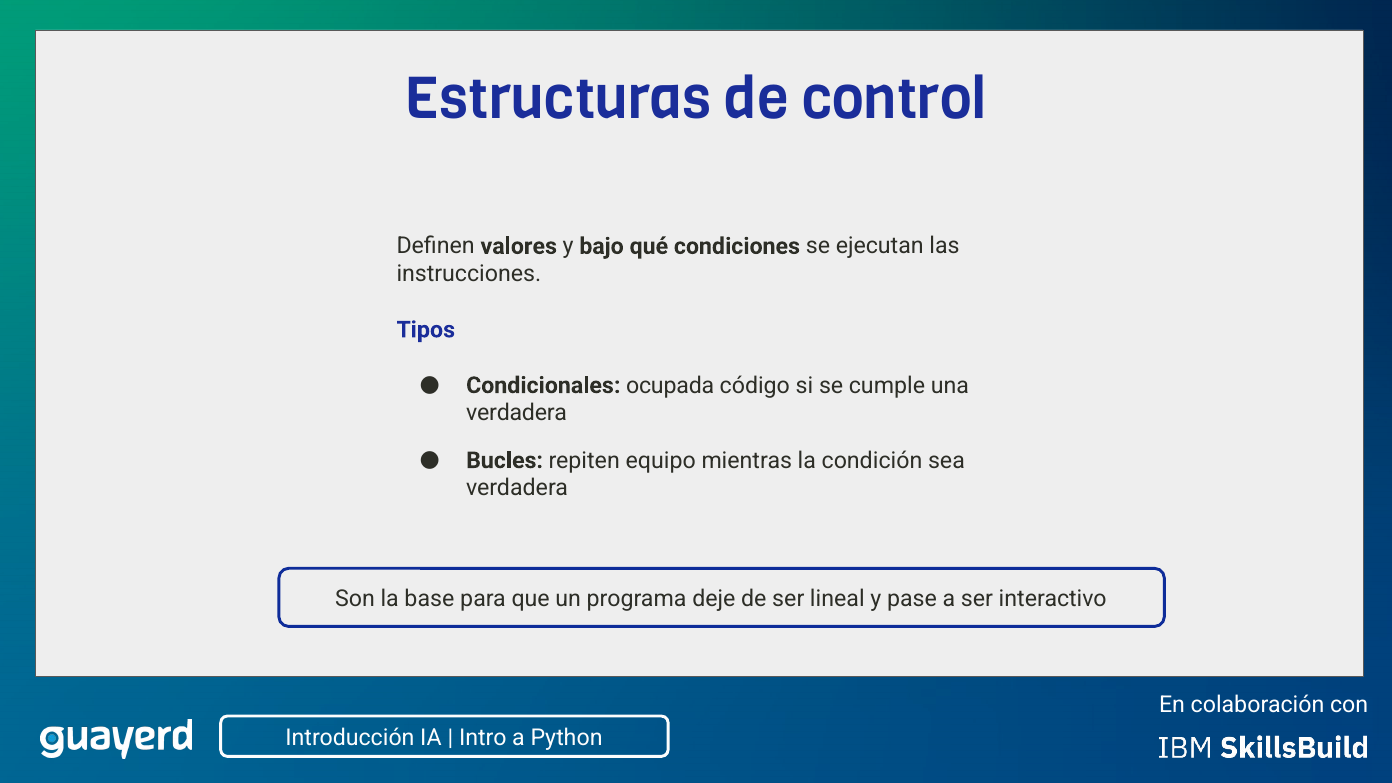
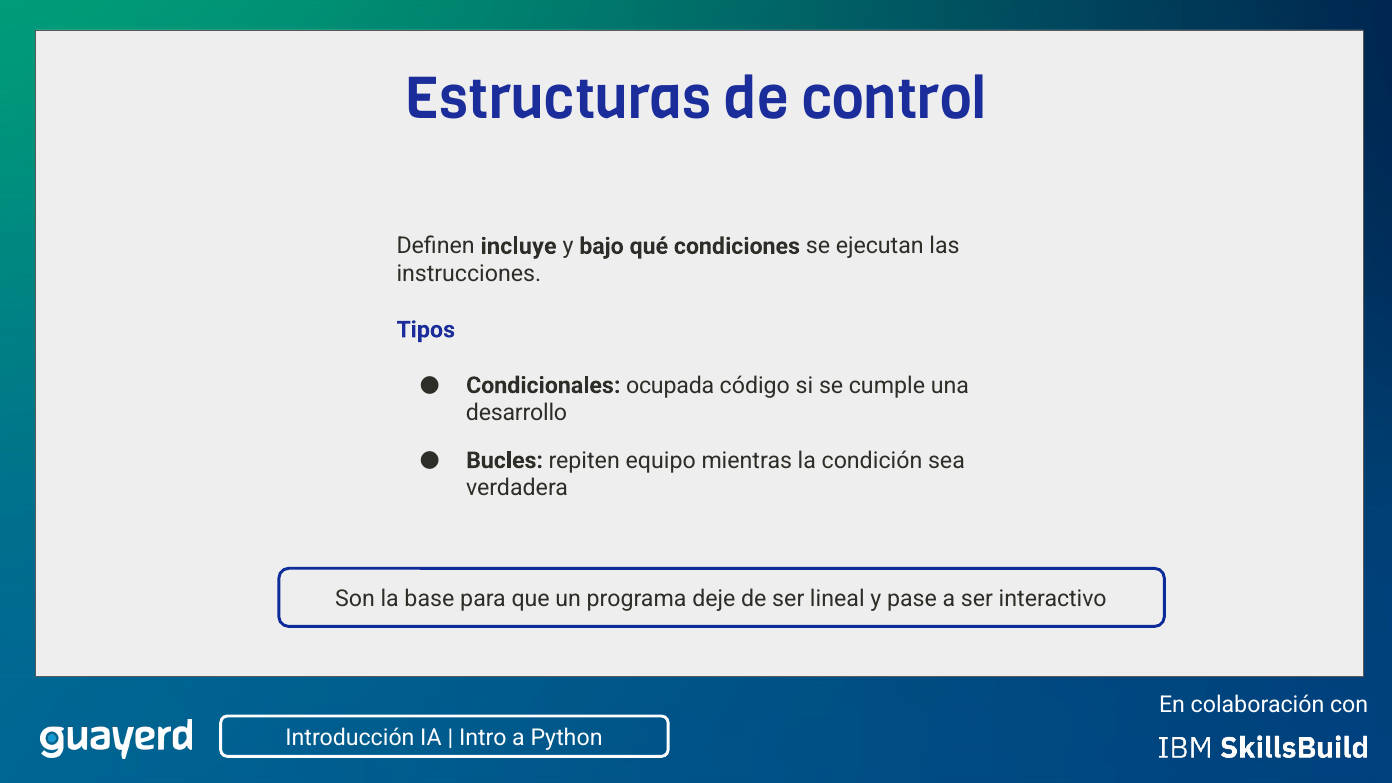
valores: valores -> incluye
verdadera at (517, 413): verdadera -> desarrollo
